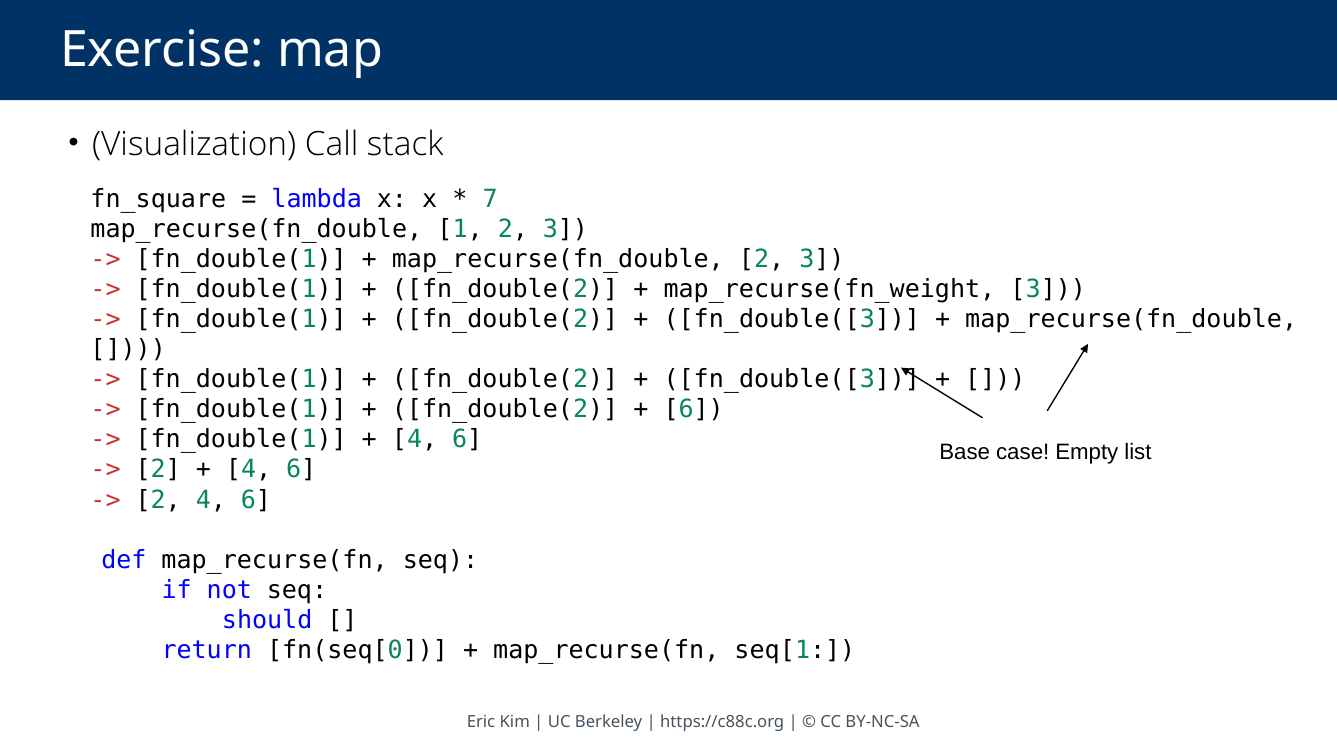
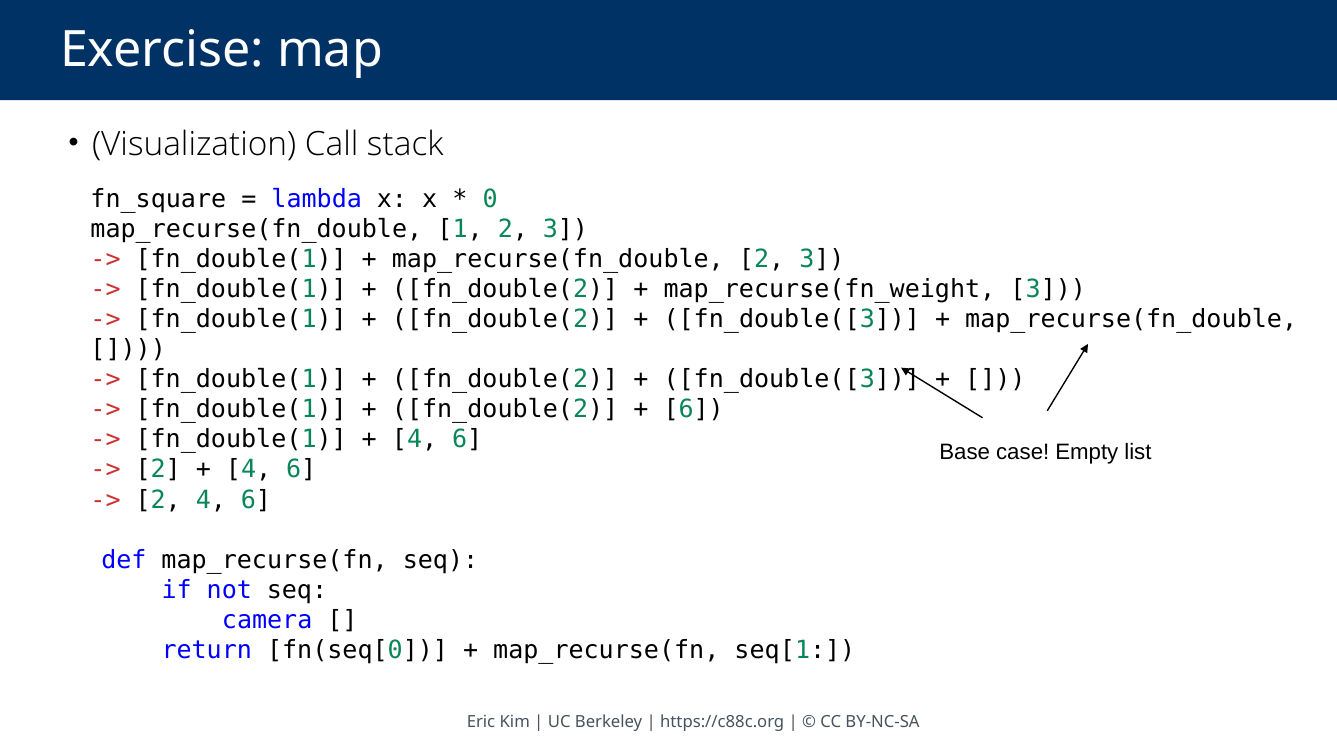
7: 7 -> 0
should: should -> camera
